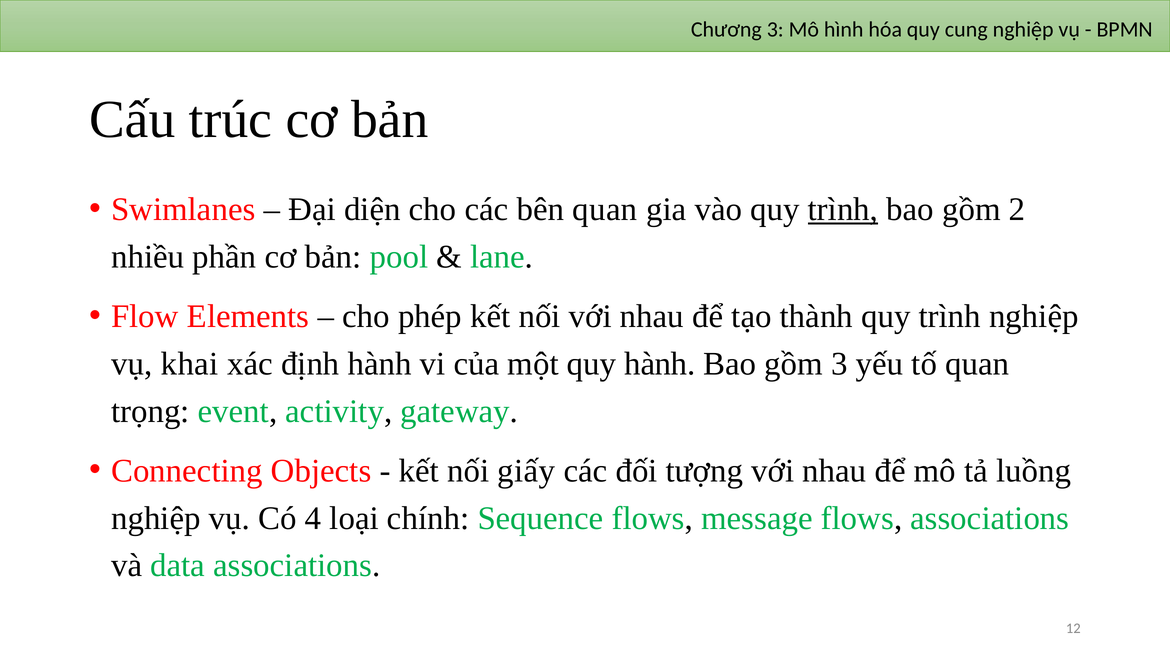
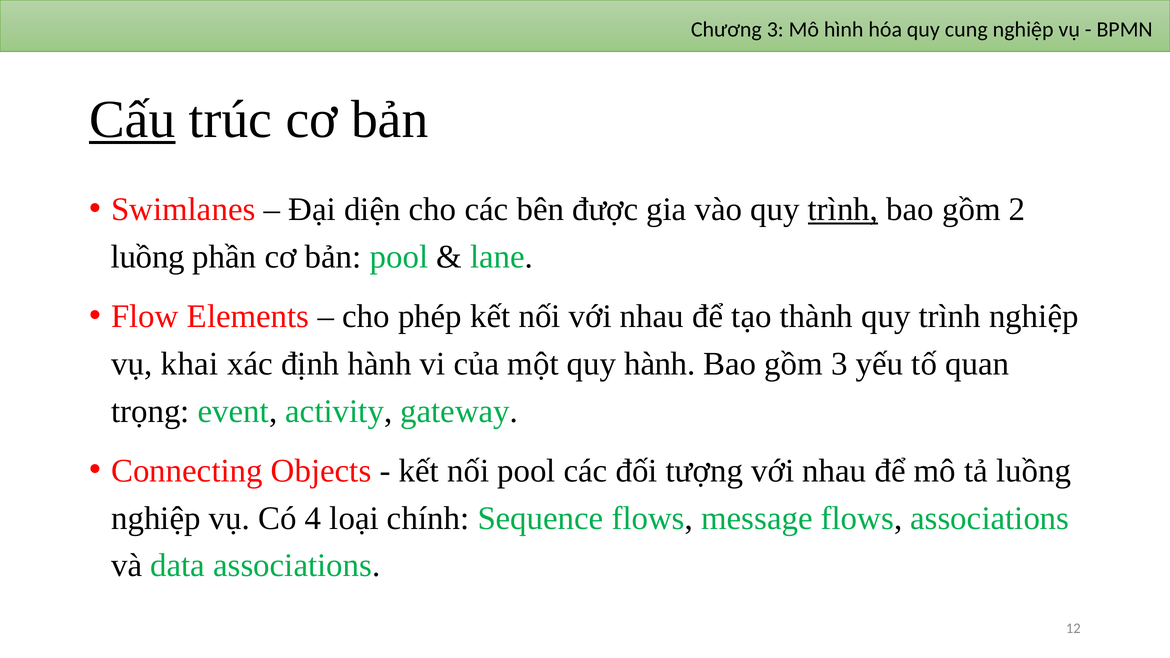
Cấu underline: none -> present
bên quan: quan -> được
nhiều at (148, 257): nhiều -> luồng
nối giấy: giấy -> pool
